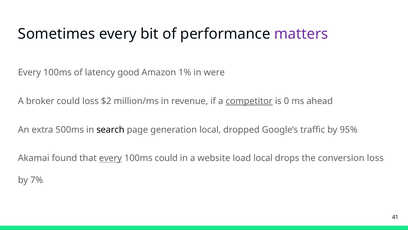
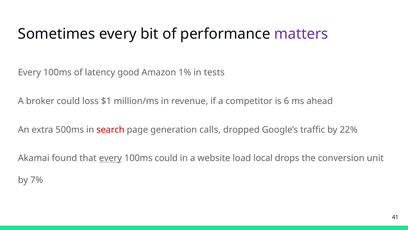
were: were -> tests
$2: $2 -> $1
competitor underline: present -> none
0: 0 -> 6
search colour: black -> red
generation local: local -> calls
95%: 95% -> 22%
conversion loss: loss -> unit
